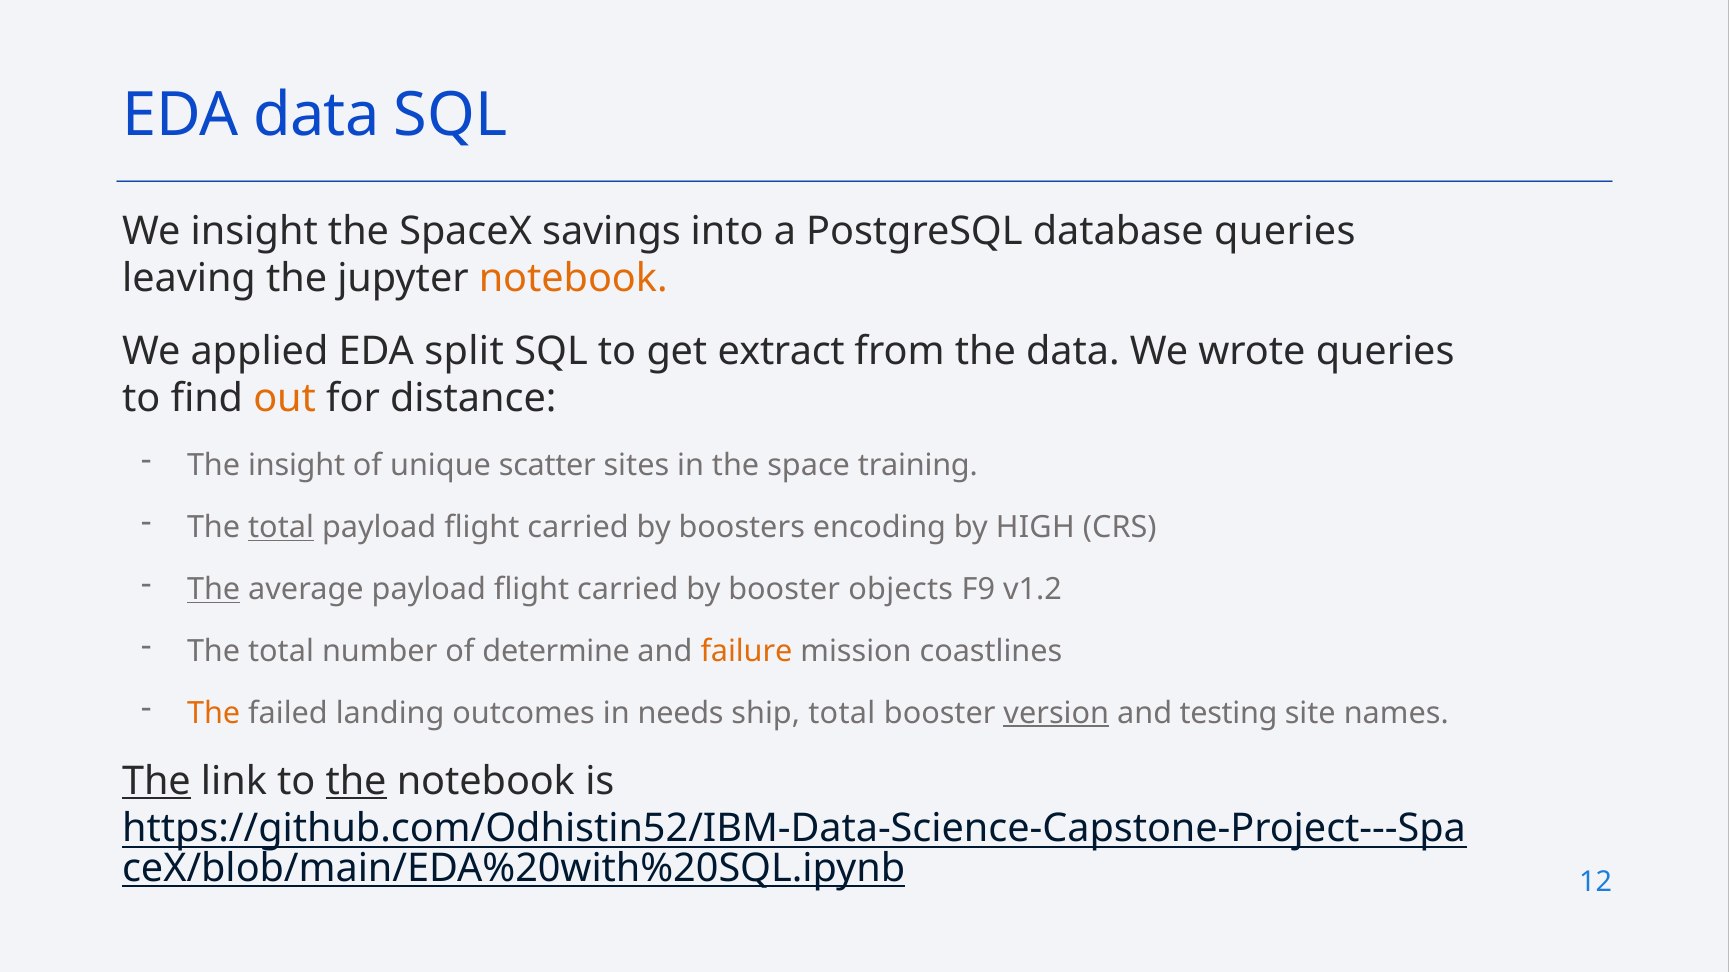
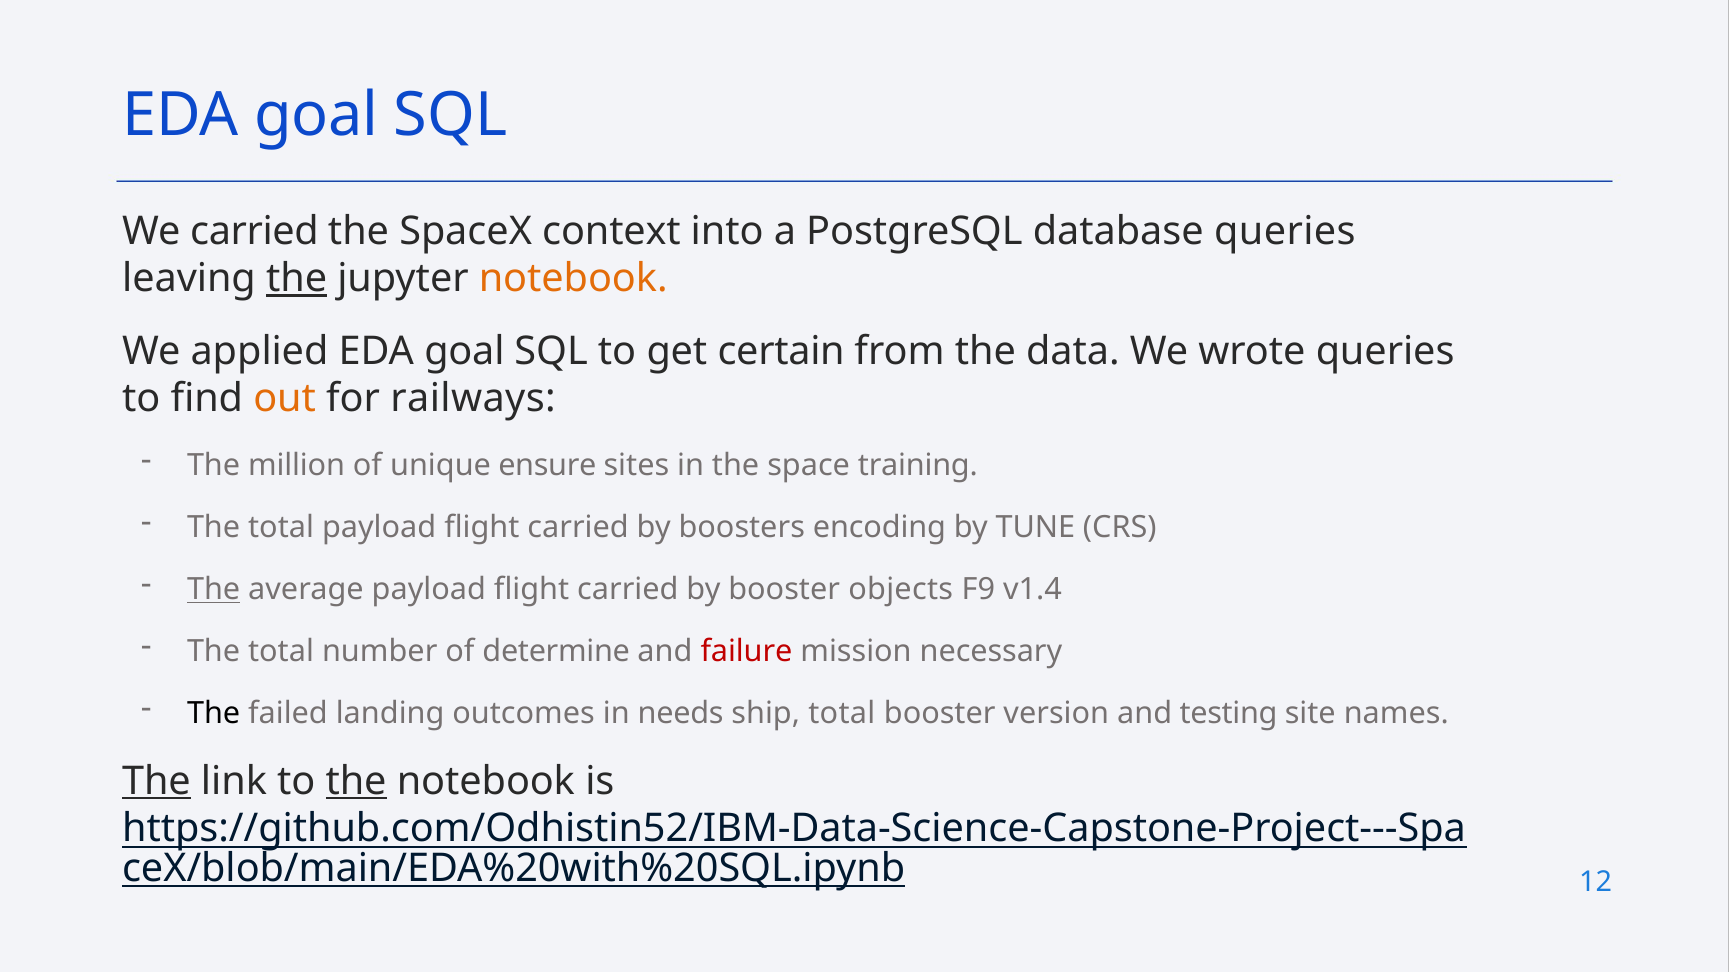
data at (317, 115): data -> goal
We insight: insight -> carried
savings: savings -> context
the at (297, 279) underline: none -> present
applied EDA split: split -> goal
extract: extract -> certain
distance: distance -> railways
The insight: insight -> million
scatter: scatter -> ensure
total at (281, 528) underline: present -> none
HIGH: HIGH -> TUNE
v1.2: v1.2 -> v1.4
failure colour: orange -> red
coastlines: coastlines -> necessary
The at (214, 714) colour: orange -> black
version underline: present -> none
